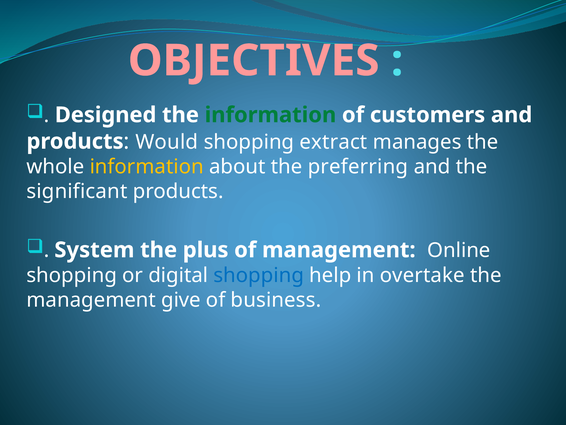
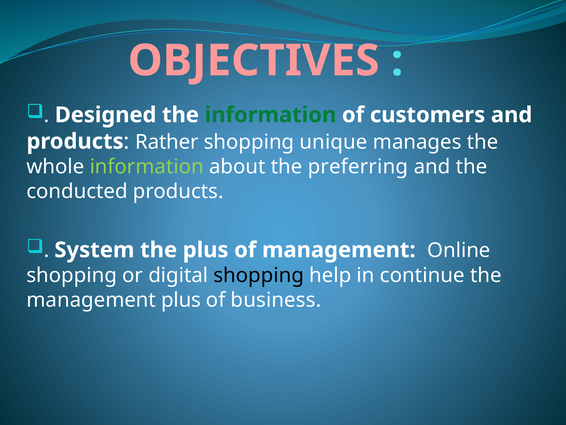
Would: Would -> Rather
extract: extract -> unique
information at (147, 167) colour: yellow -> light green
significant: significant -> conducted
shopping at (259, 275) colour: blue -> black
overtake: overtake -> continue
management give: give -> plus
